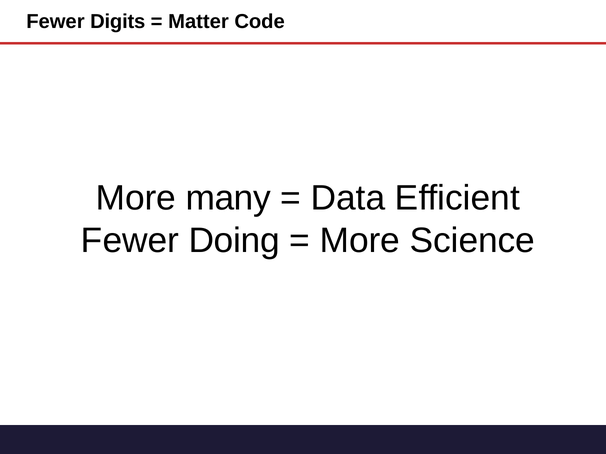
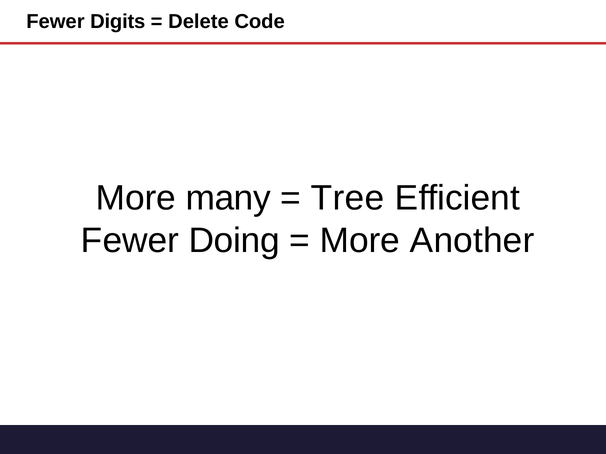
Matter: Matter -> Delete
Data: Data -> Tree
Science: Science -> Another
